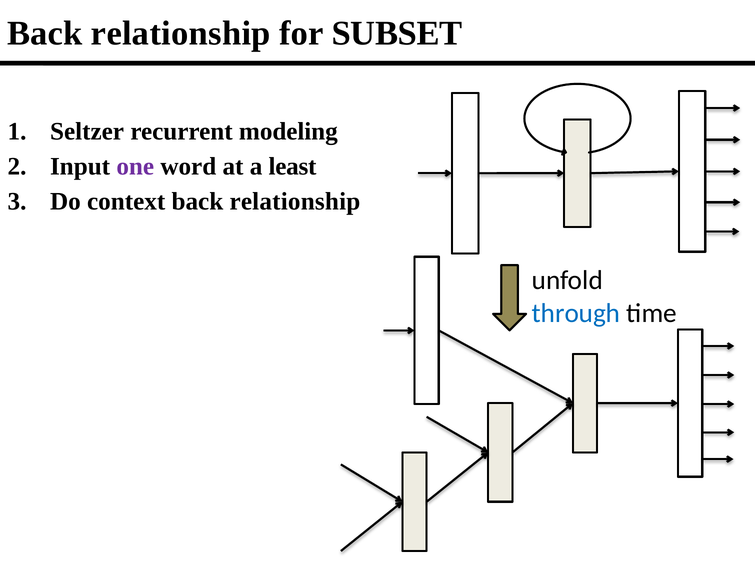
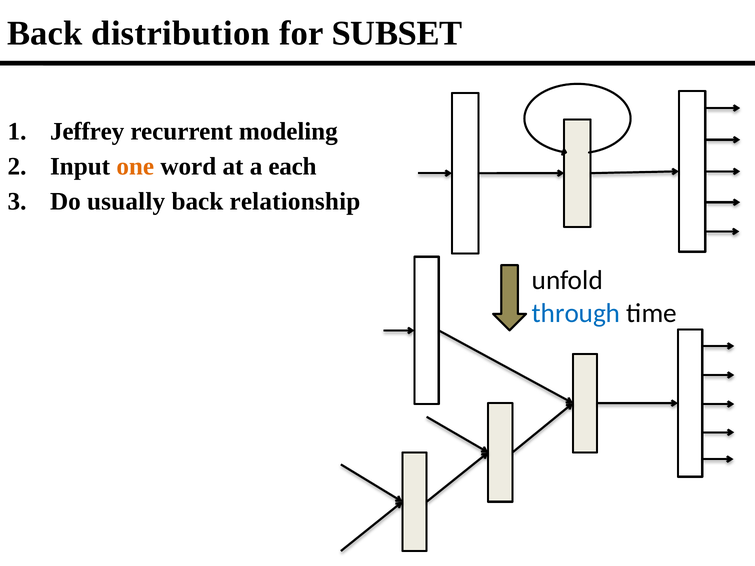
relationship at (181, 33): relationship -> distribution
Seltzer: Seltzer -> Jeffrey
one colour: purple -> orange
least: least -> each
context: context -> usually
